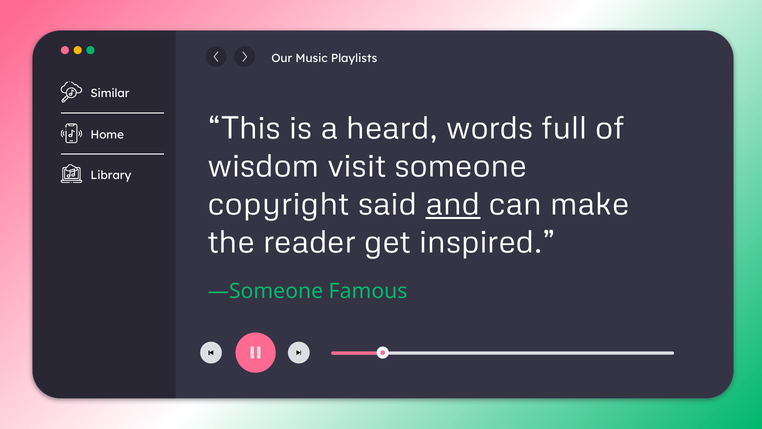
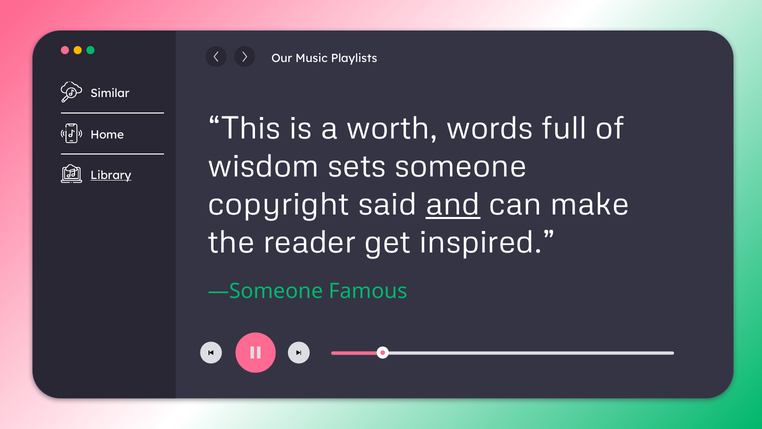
heard: heard -> worth
visit: visit -> sets
Library underline: none -> present
